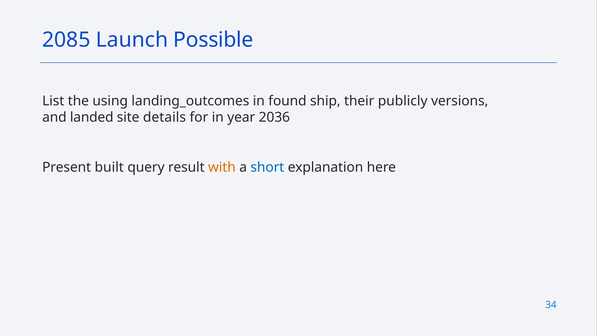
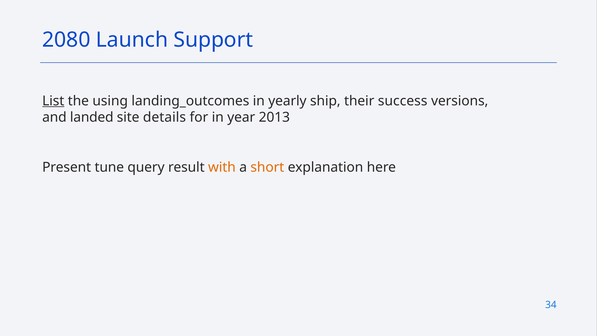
2085: 2085 -> 2080
Possible: Possible -> Support
List underline: none -> present
found: found -> yearly
publicly: publicly -> success
2036: 2036 -> 2013
built: built -> tune
short colour: blue -> orange
